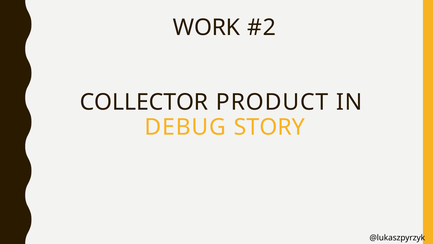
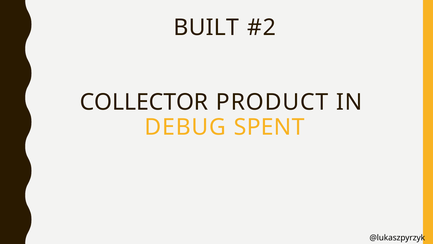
WORK: WORK -> BUILT
STORY: STORY -> SPENT
